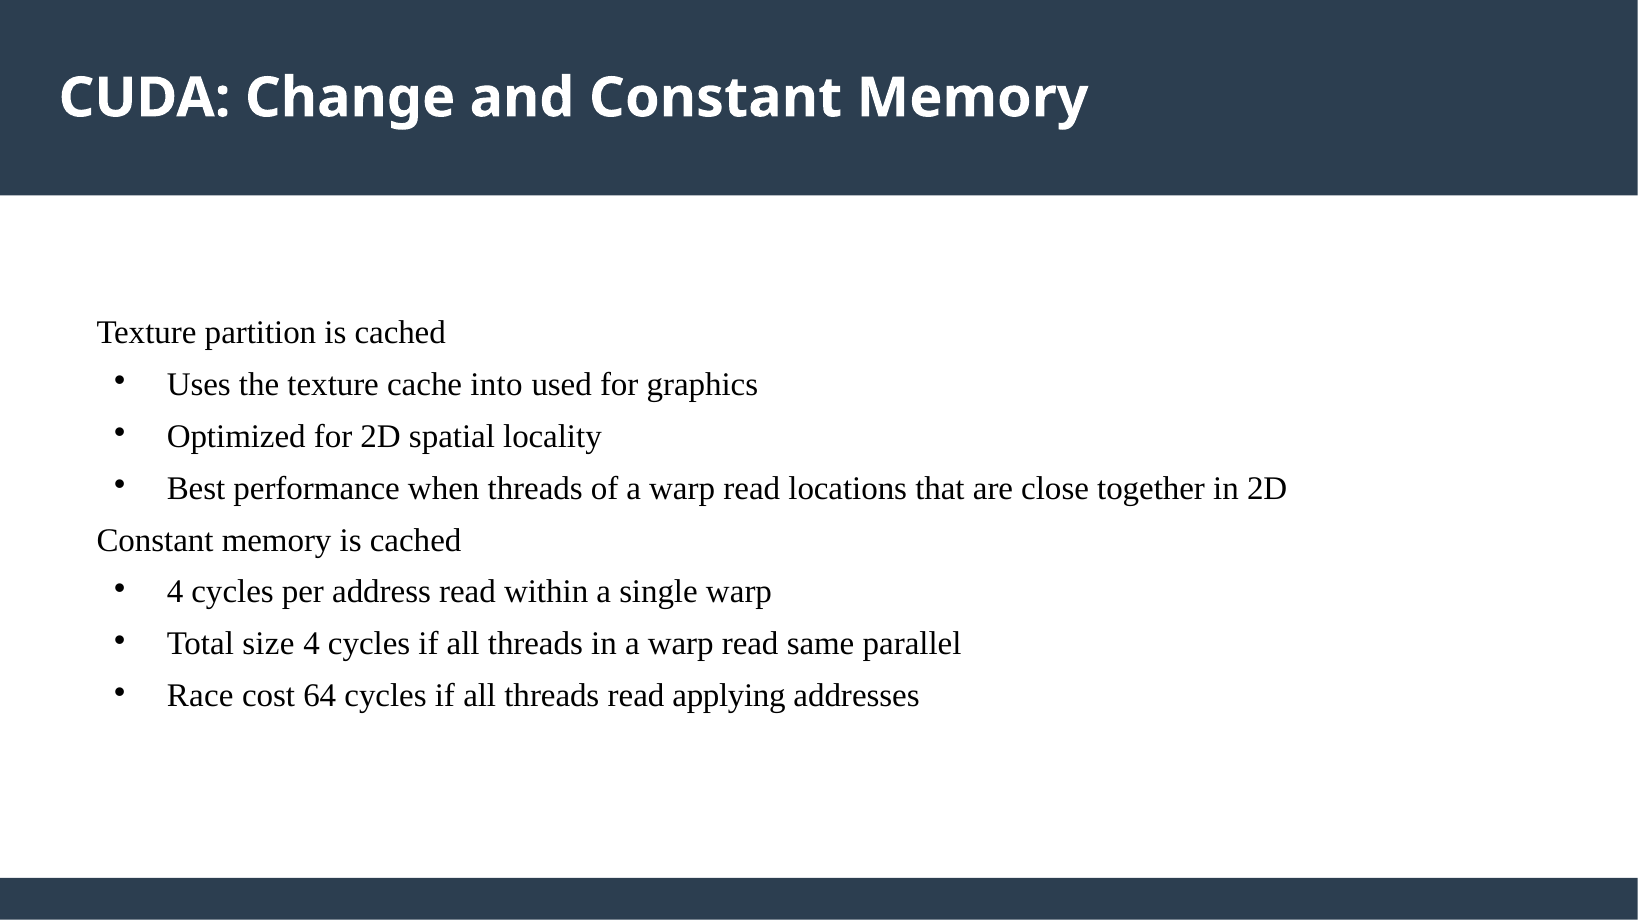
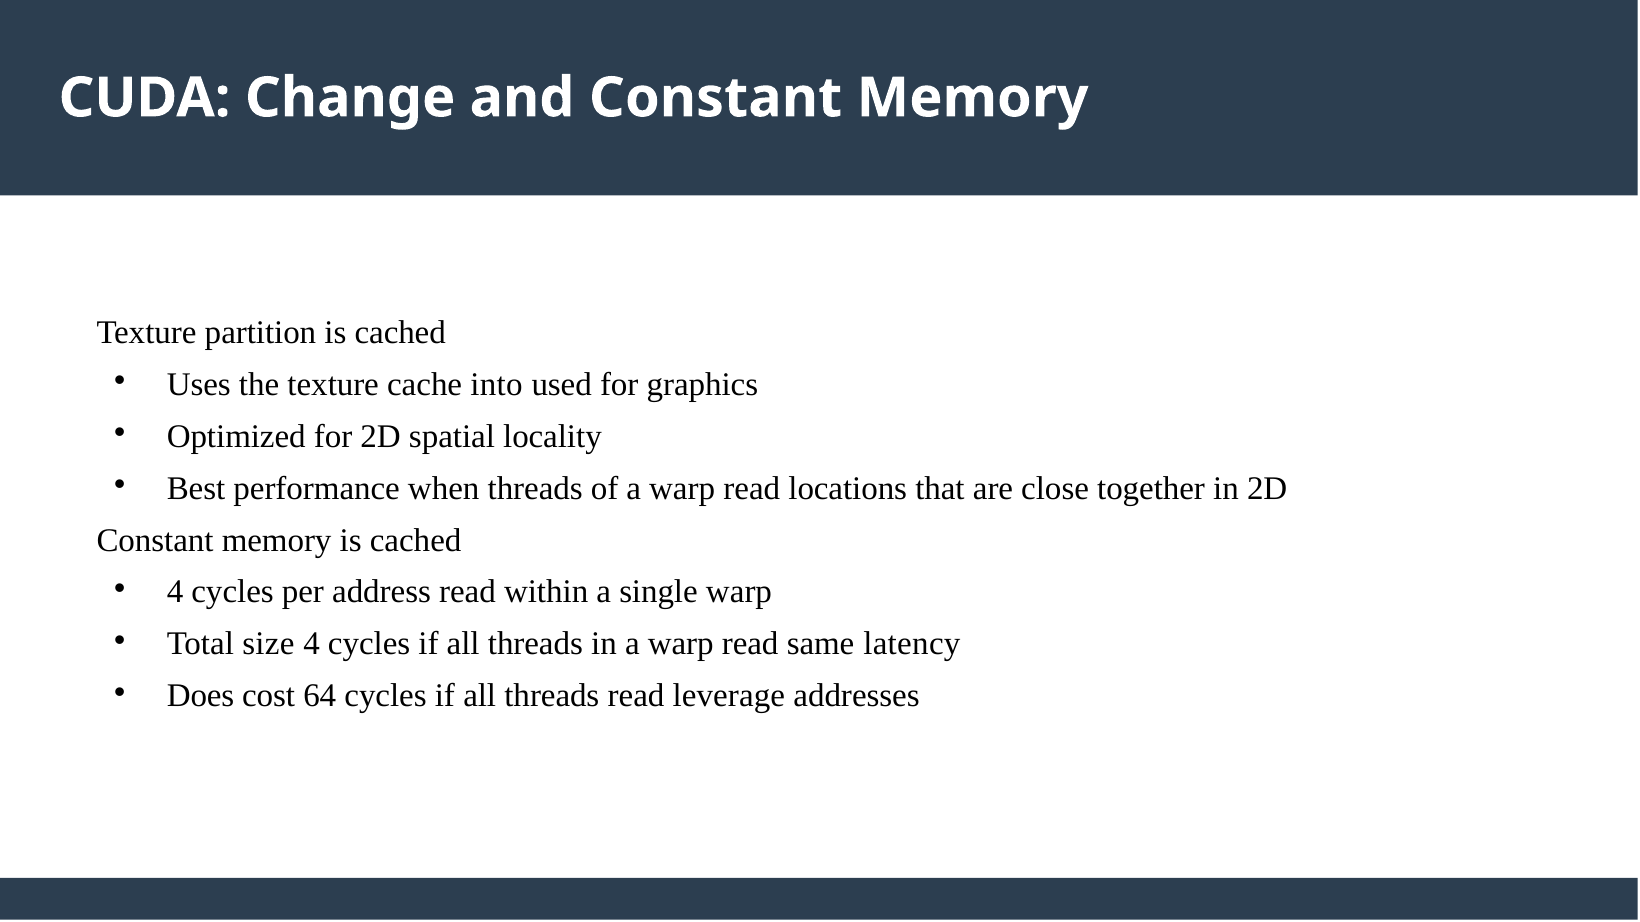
parallel: parallel -> latency
Race: Race -> Does
applying: applying -> leverage
